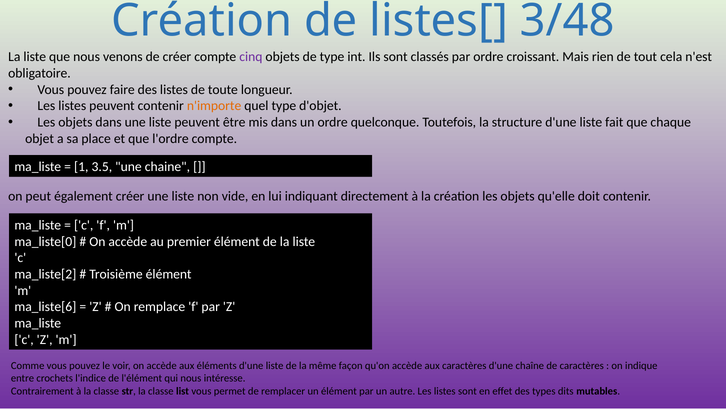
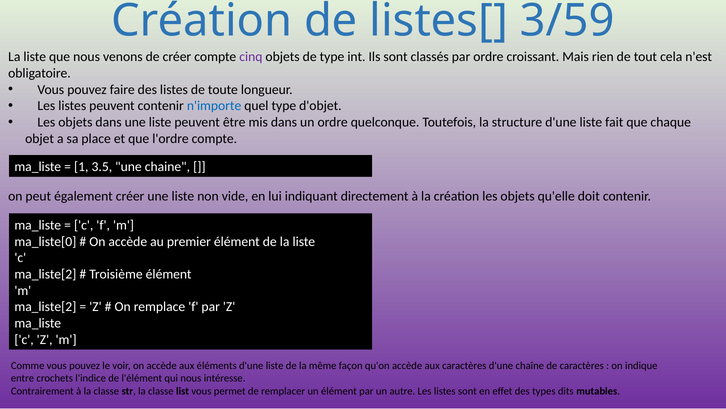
3/48: 3/48 -> 3/59
n'importe colour: orange -> blue
ma_liste[6 at (45, 306): ma_liste[6 -> ma_liste[2
